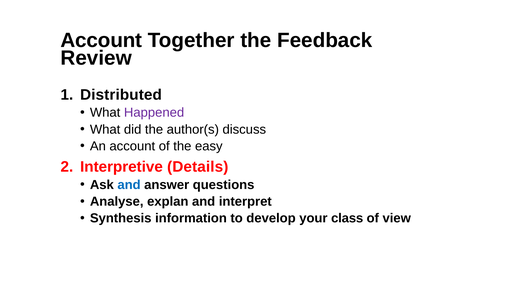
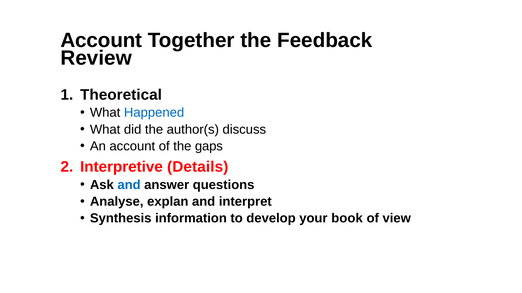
Distributed: Distributed -> Theoretical
Happened colour: purple -> blue
easy: easy -> gaps
class: class -> book
